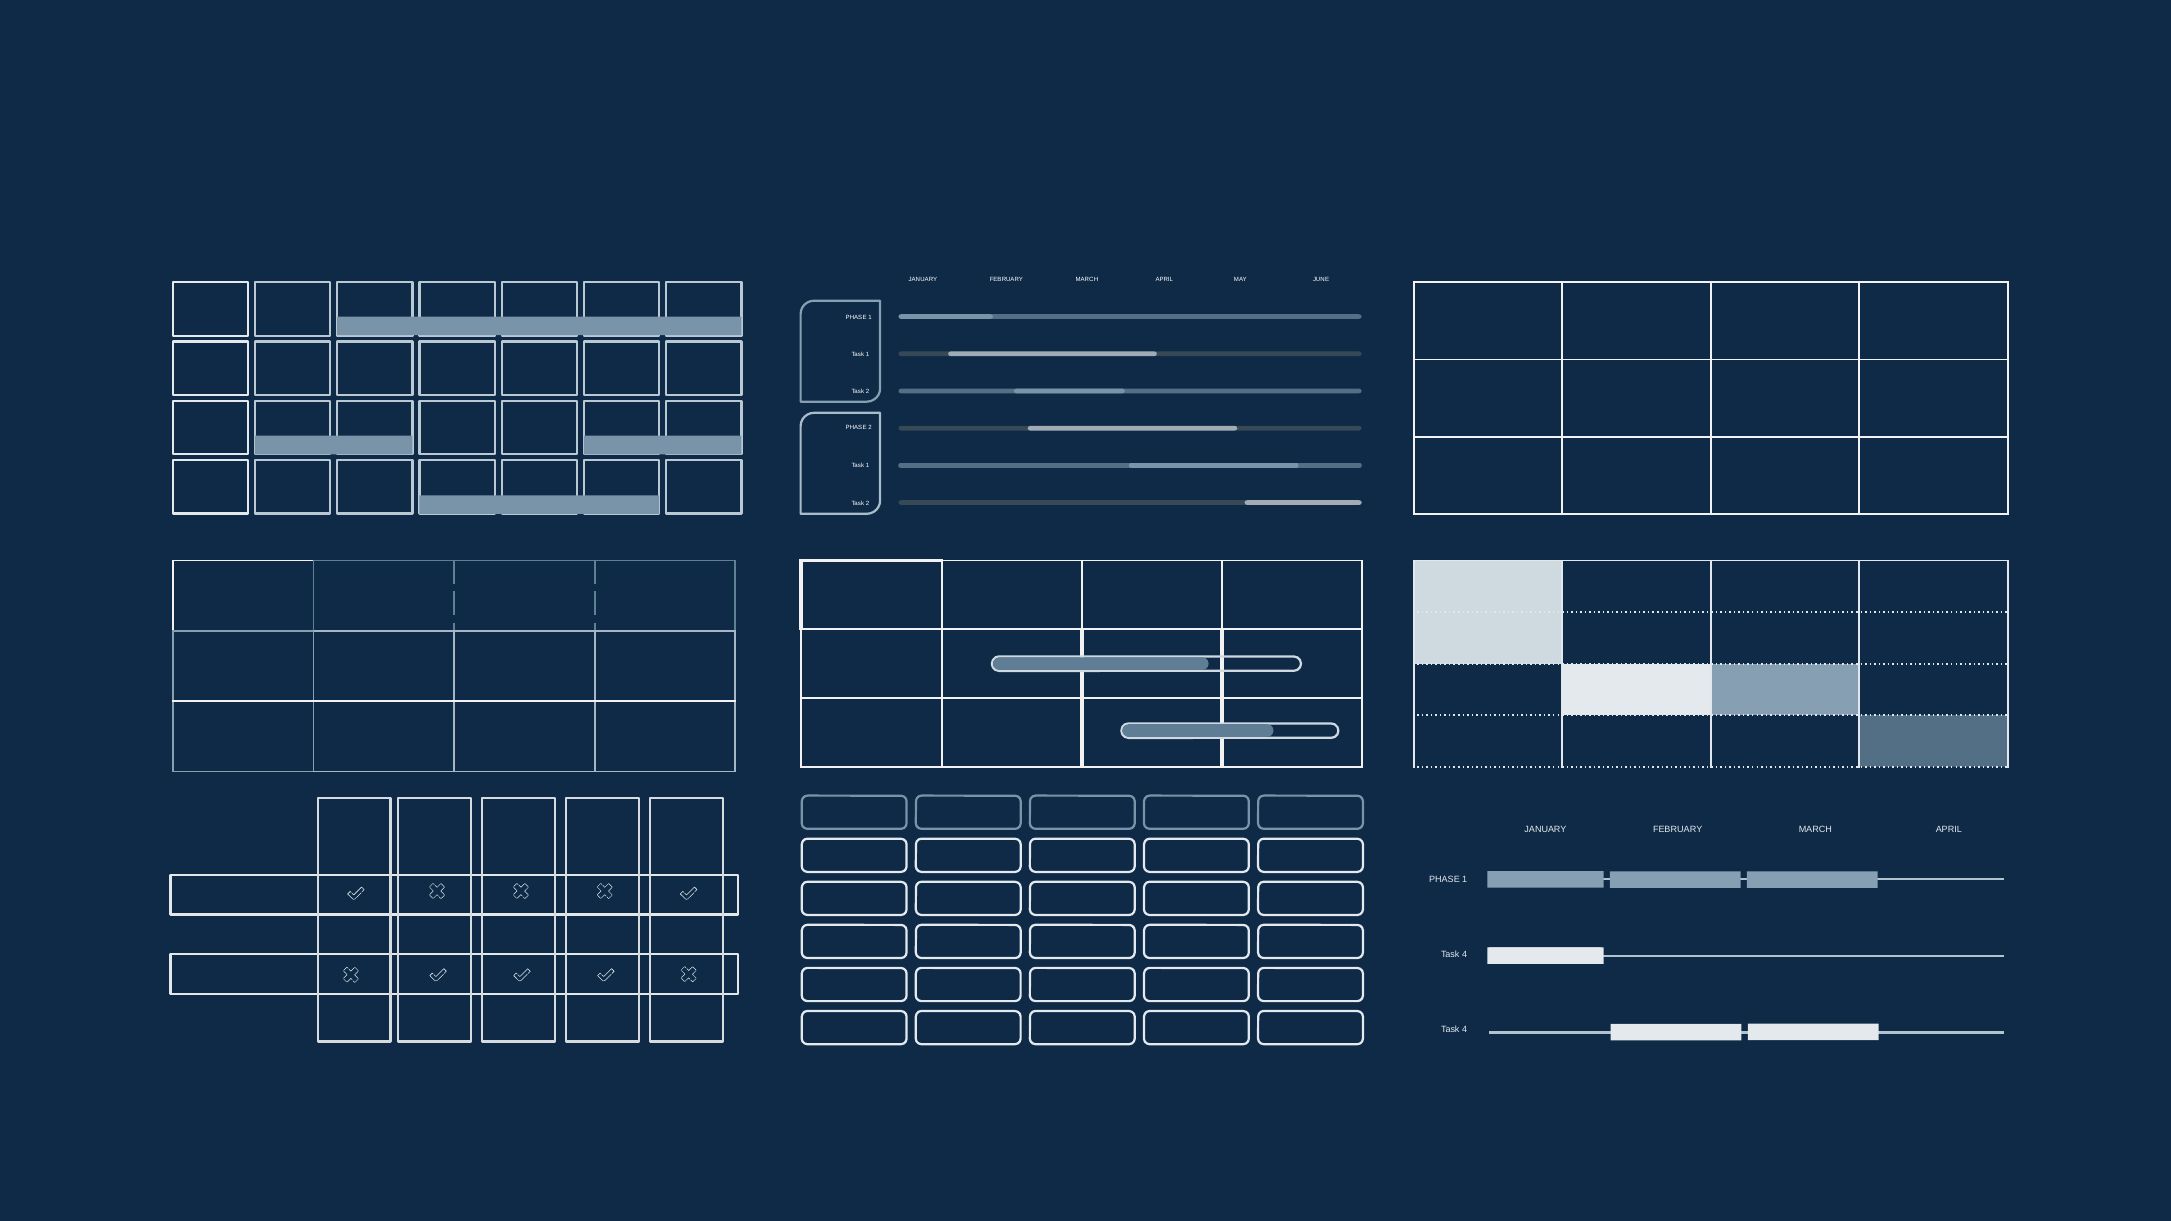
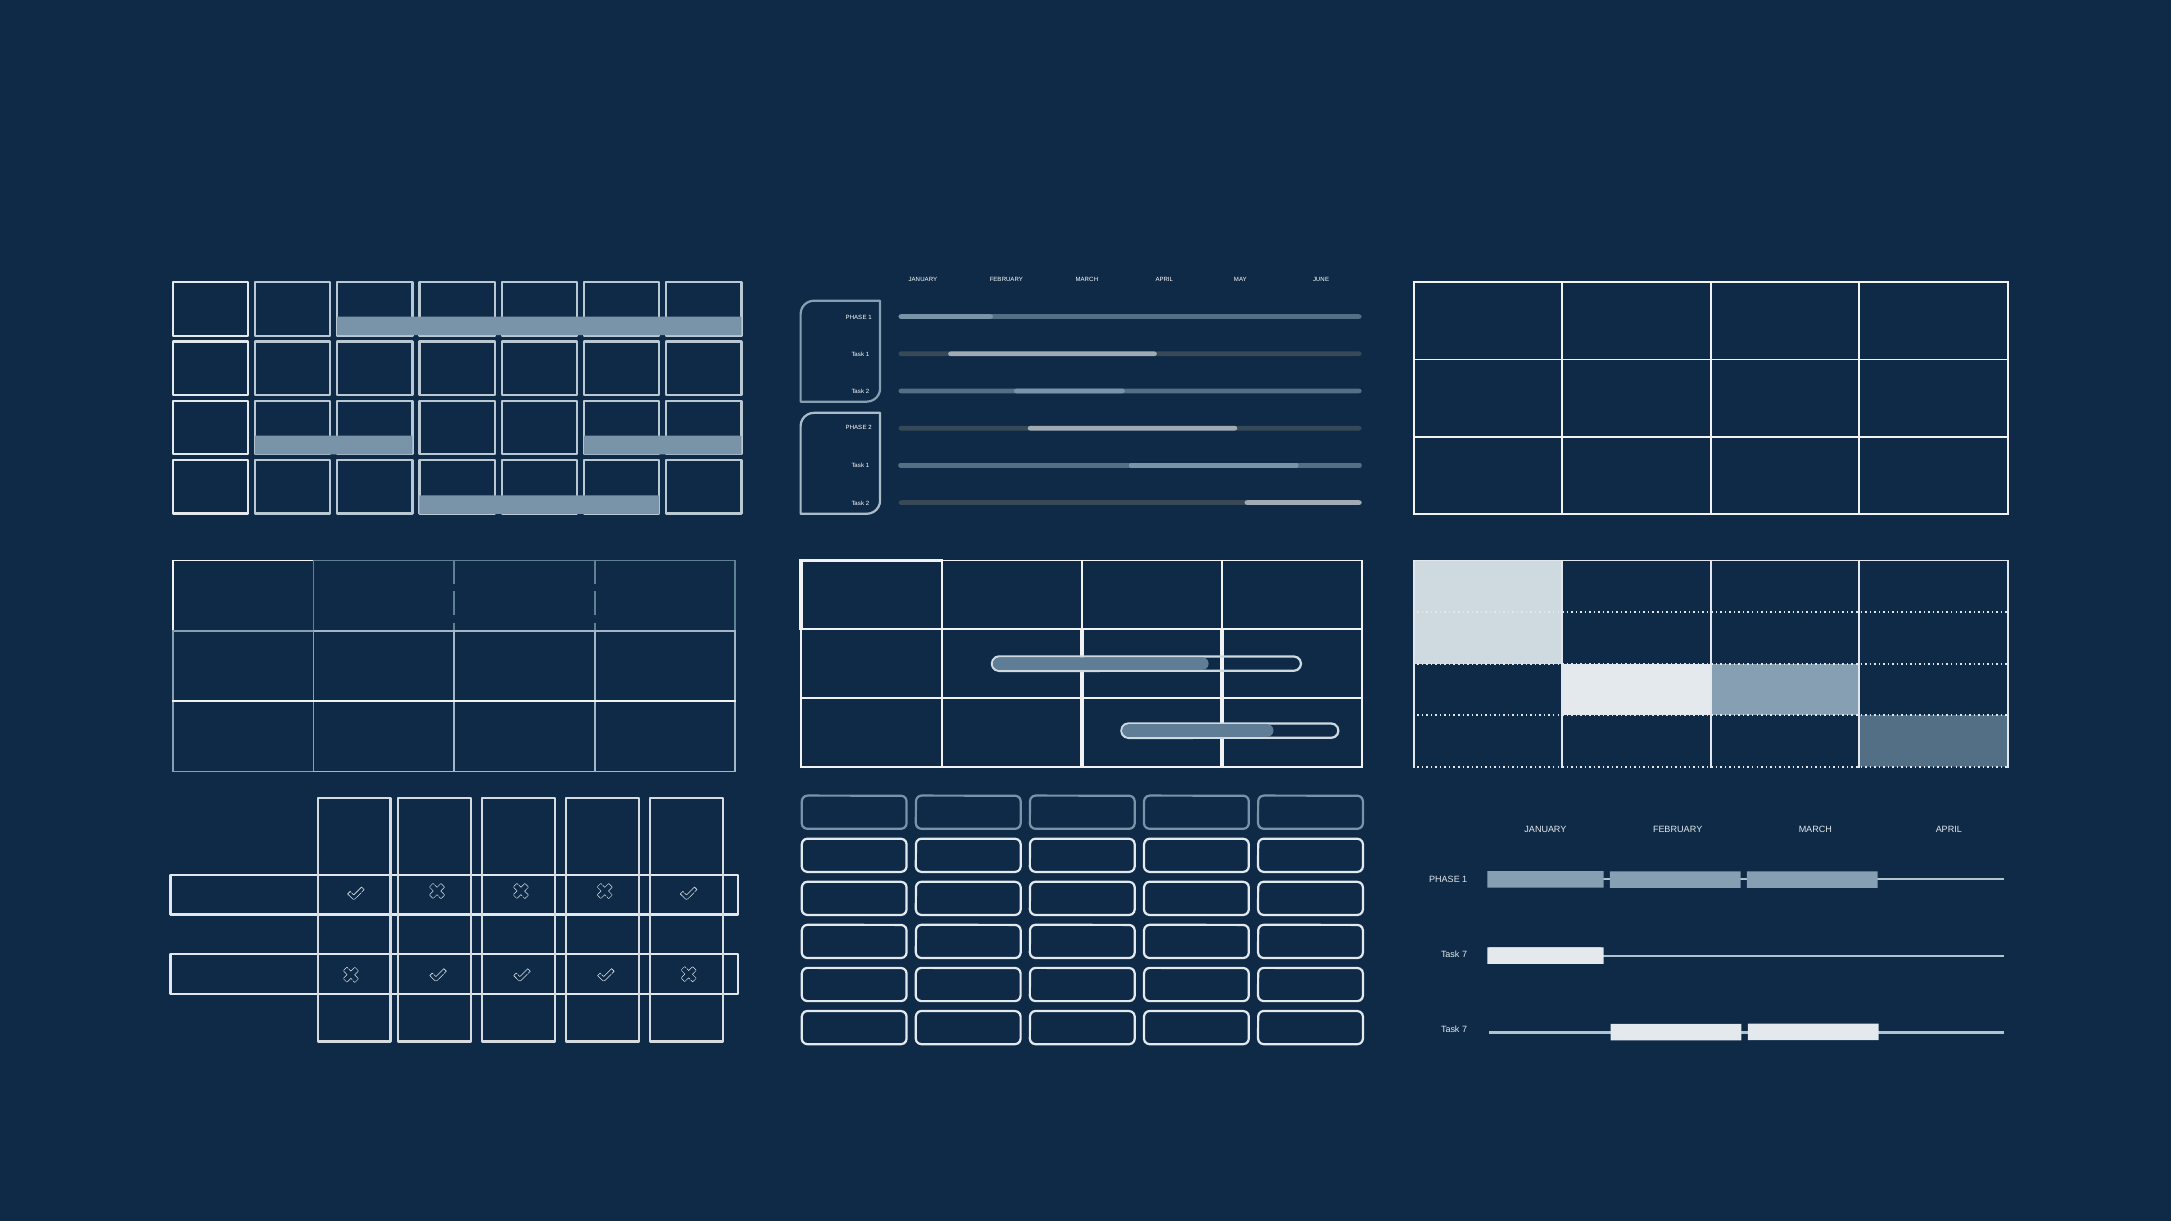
4 at (1465, 955): 4 -> 7
4 at (1465, 1030): 4 -> 7
